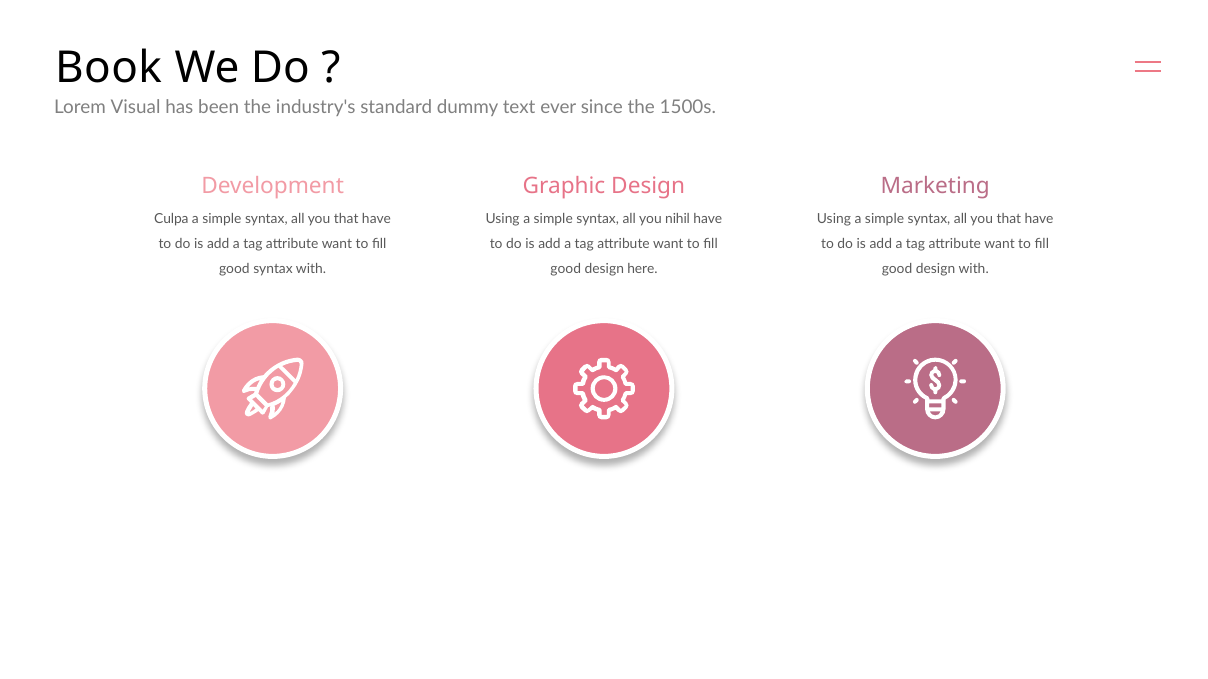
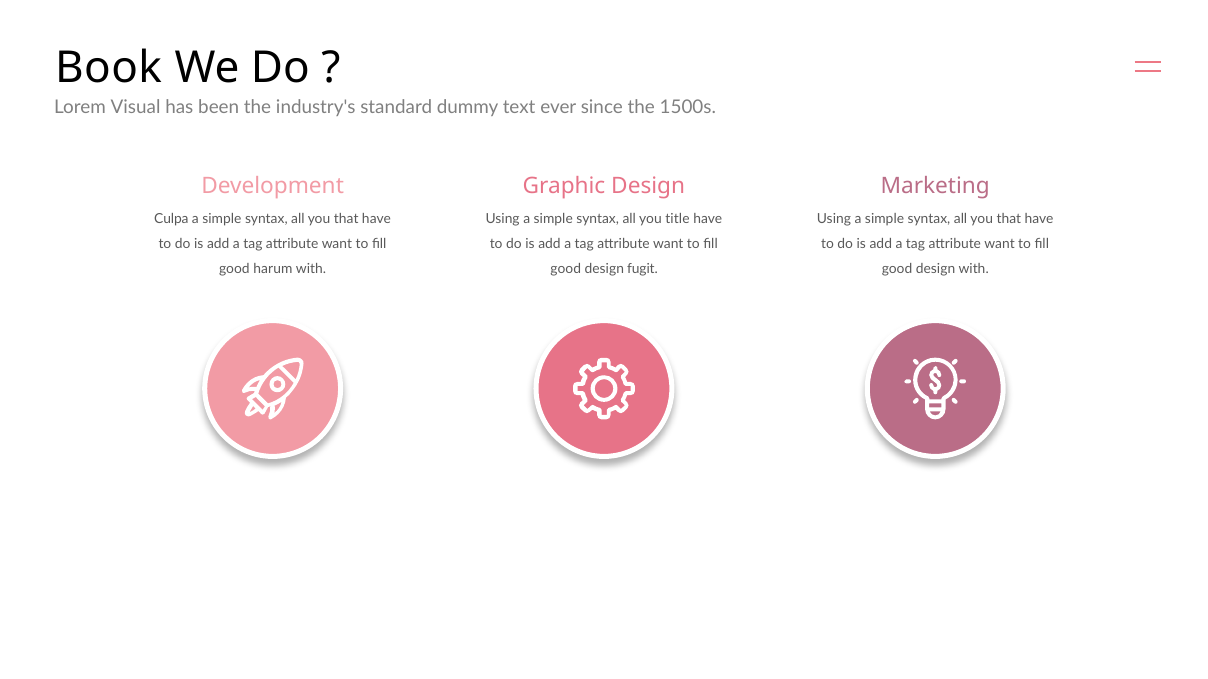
nihil: nihil -> title
good syntax: syntax -> harum
here: here -> fugit
